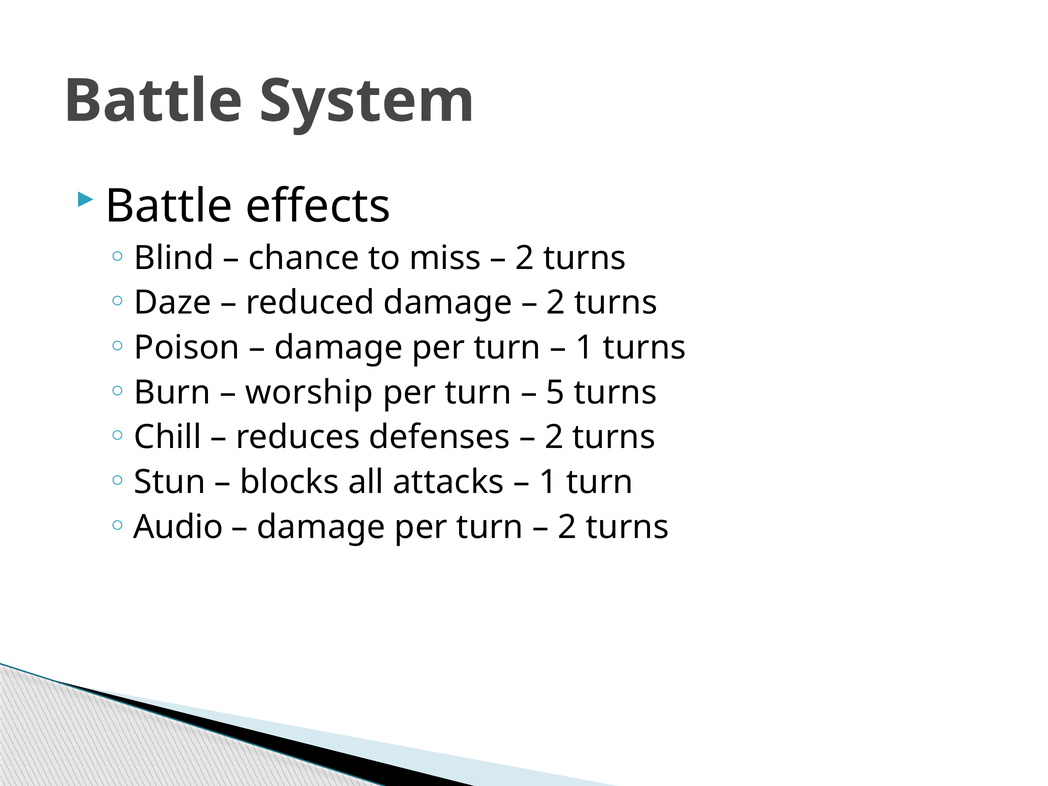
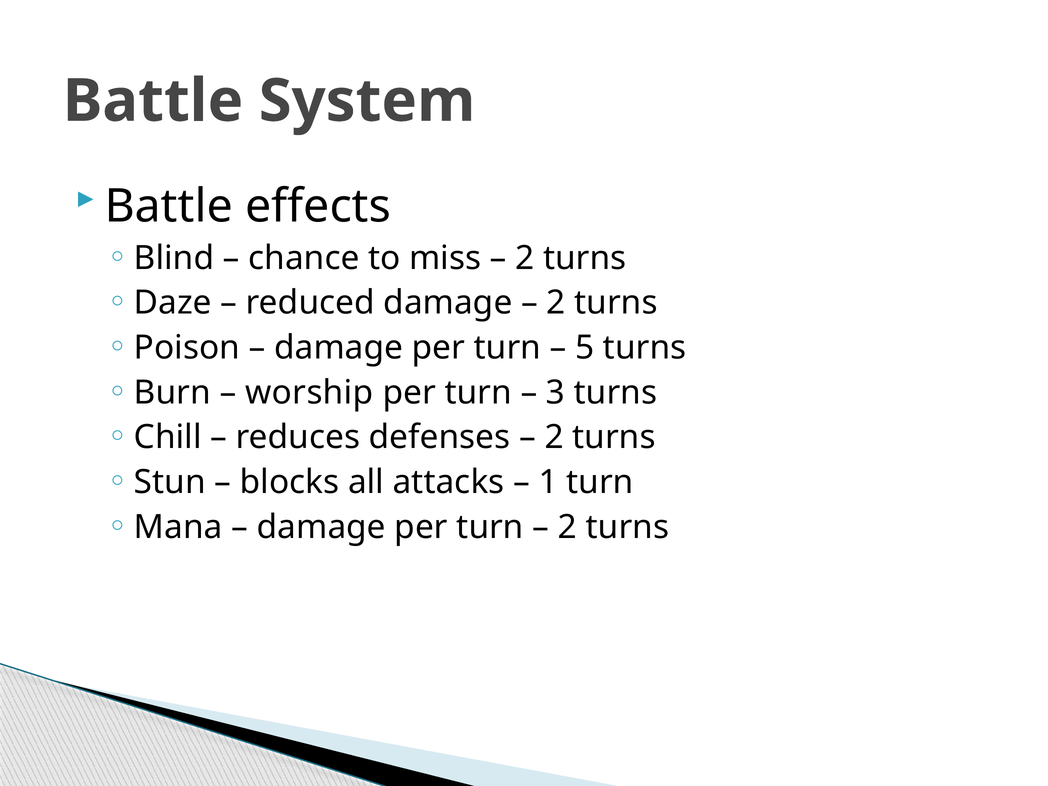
1 at (585, 348): 1 -> 5
5: 5 -> 3
Audio: Audio -> Mana
